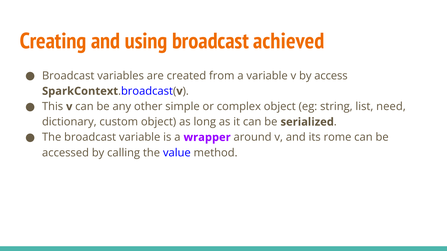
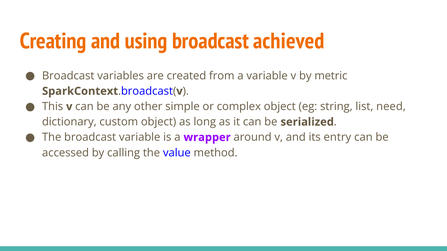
access: access -> metric
rome: rome -> entry
